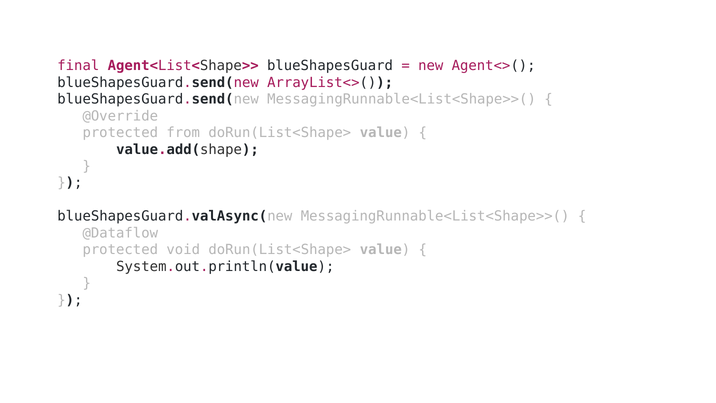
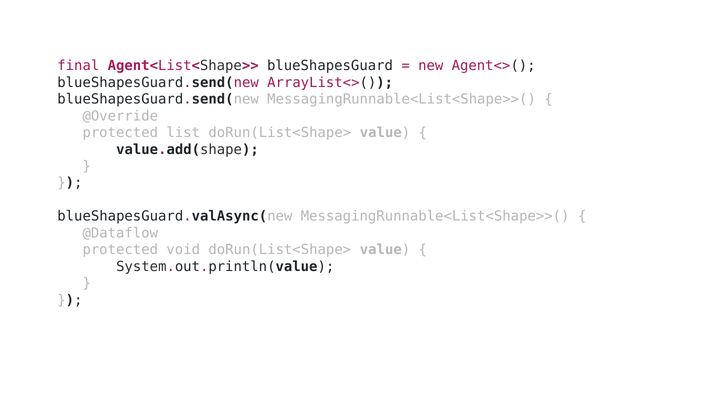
from: from -> list
